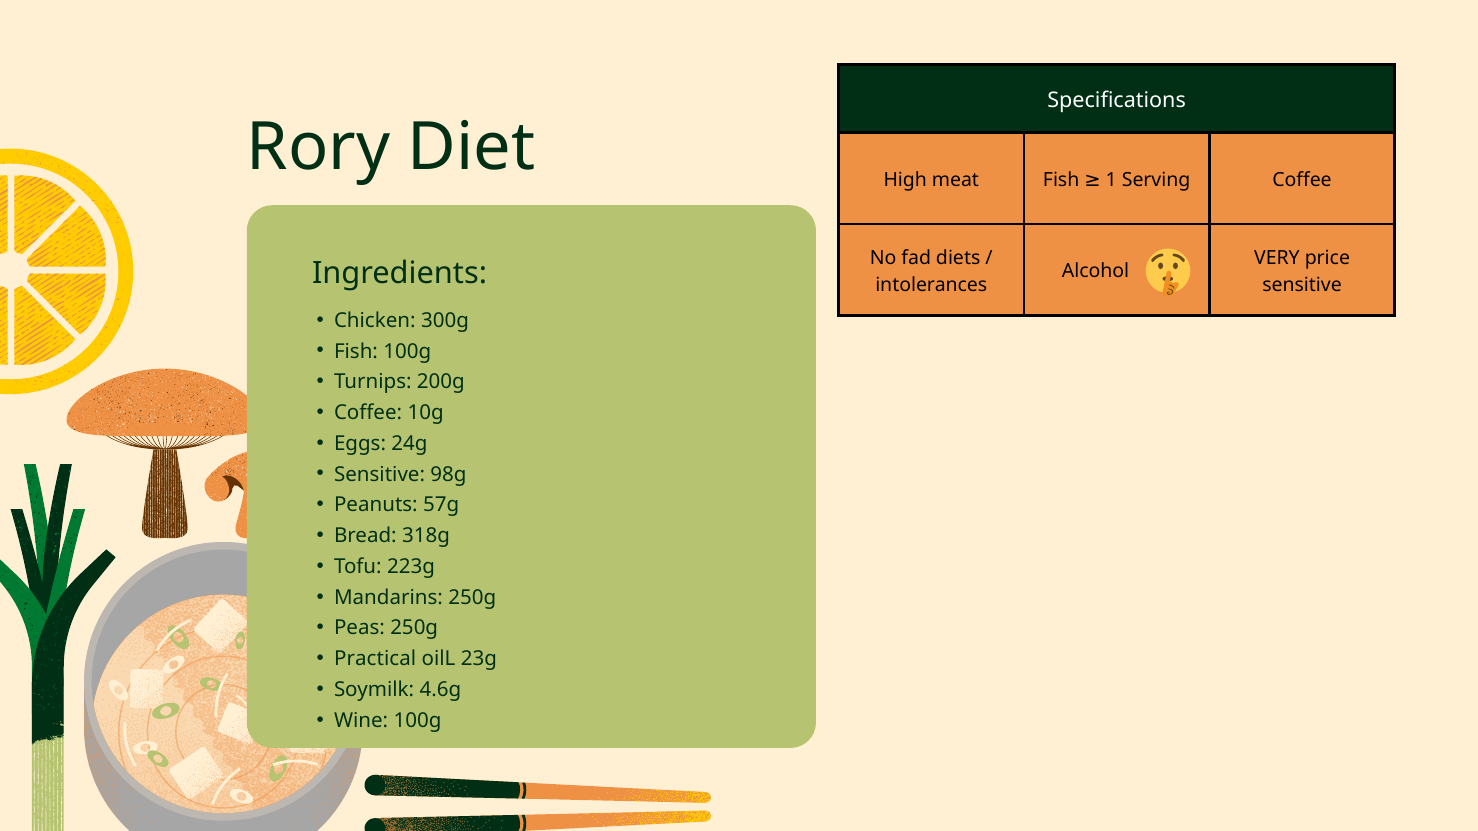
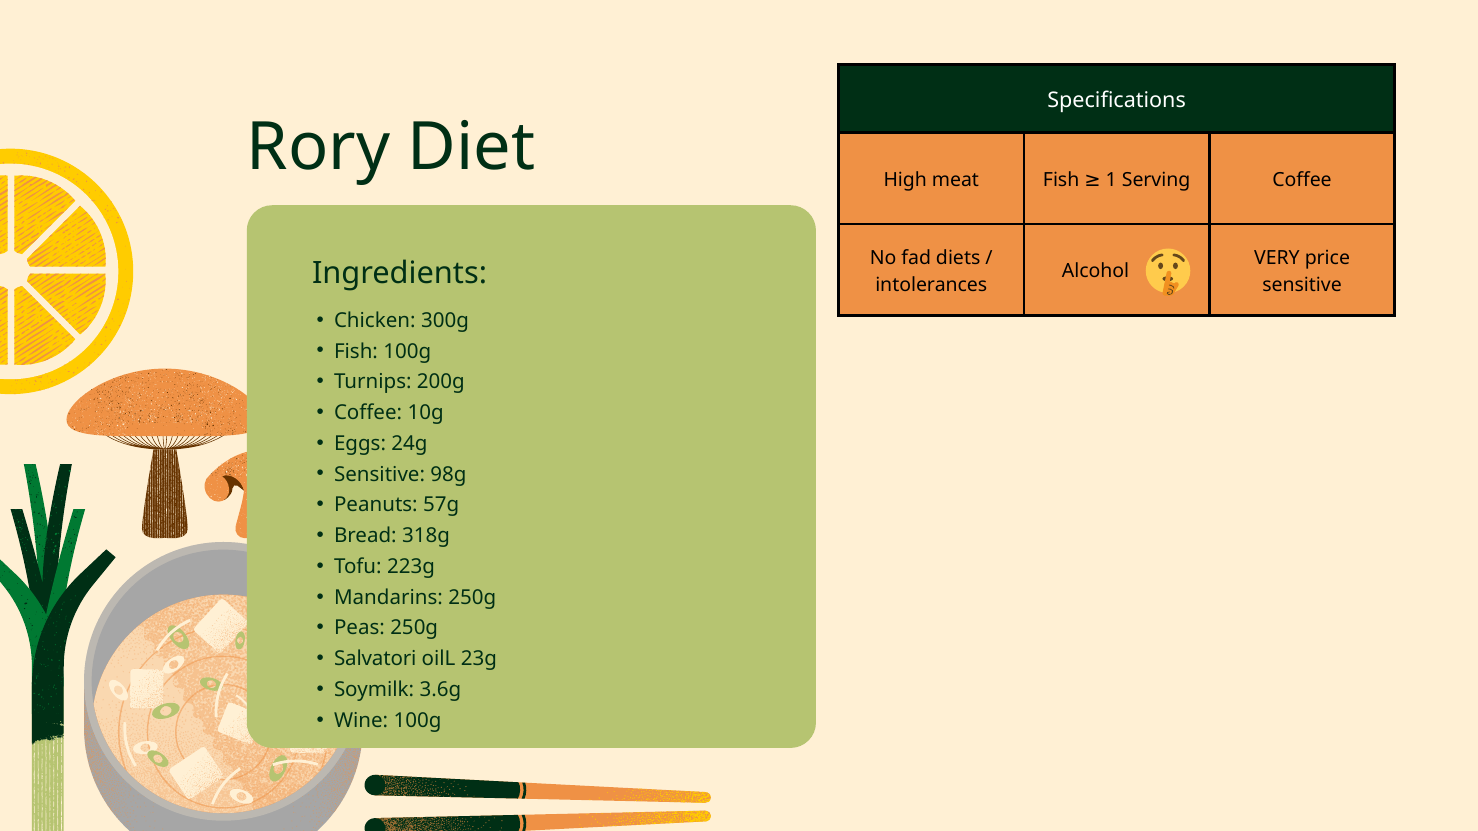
Practical: Practical -> Salvatori
4.6g: 4.6g -> 3.6g
